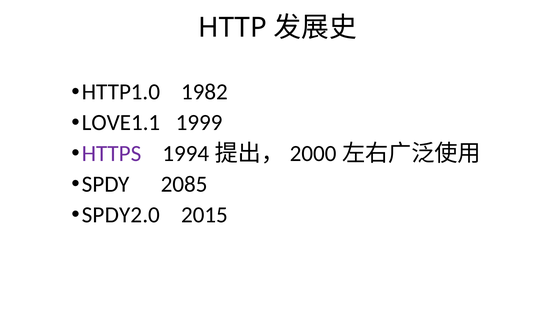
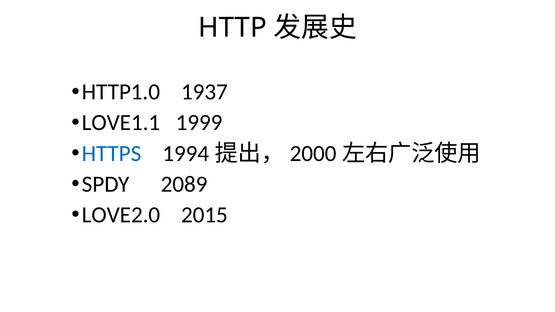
1982: 1982 -> 1937
HTTPS colour: purple -> blue
2085: 2085 -> 2089
SPDY2.0: SPDY2.0 -> LOVE2.0
